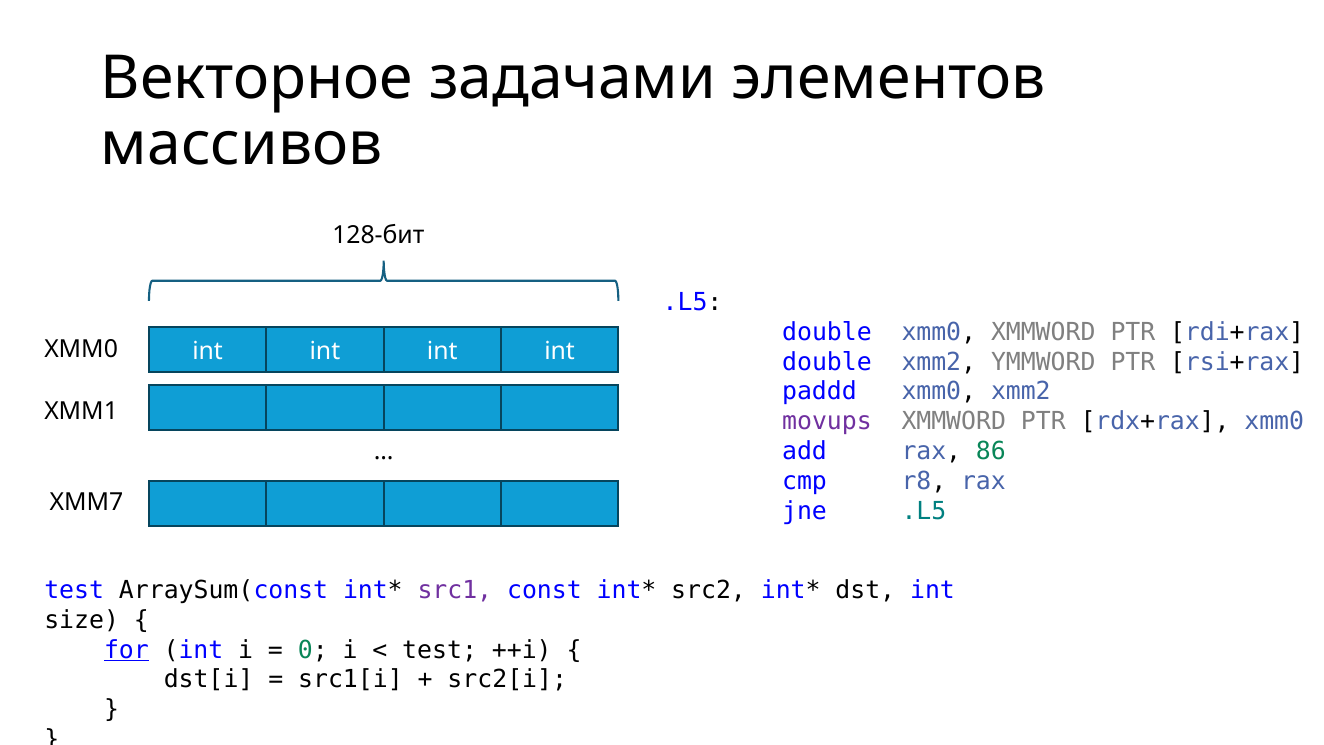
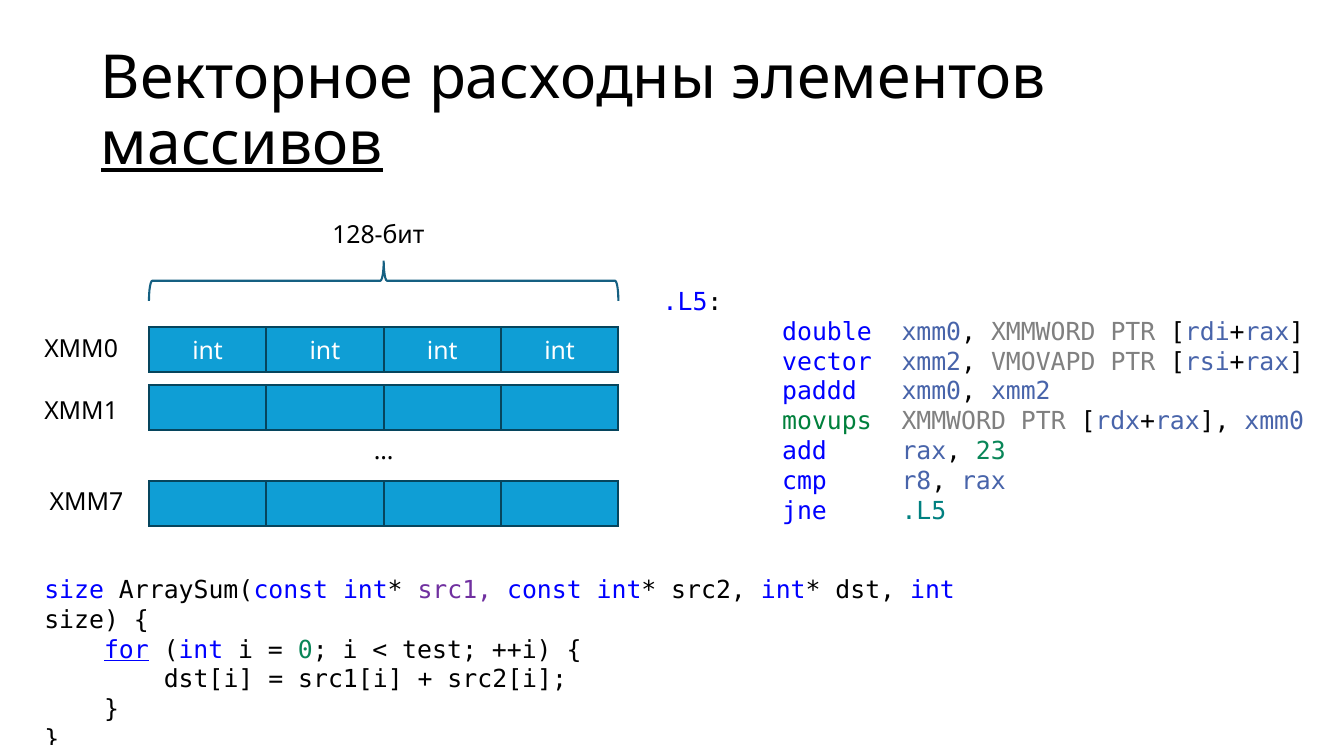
задачами: задачами -> расходны
массивов underline: none -> present
double at (827, 362): double -> vector
YMMWORD: YMMWORD -> VMOVAPD
movups colour: purple -> green
86: 86 -> 23
test at (74, 590): test -> size
